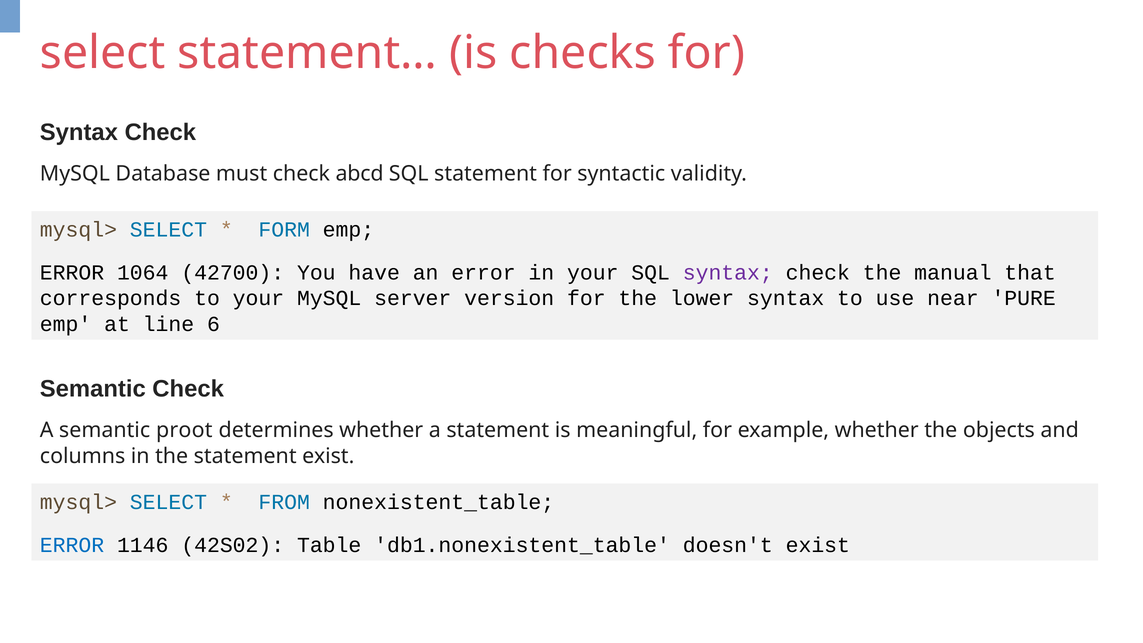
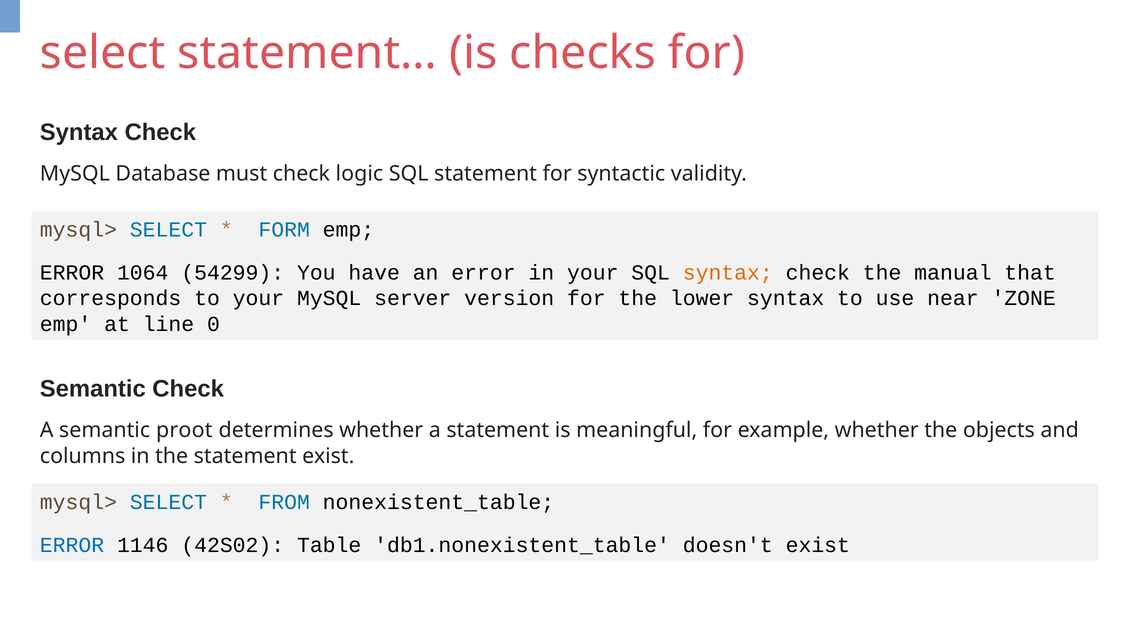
abcd: abcd -> logic
42700: 42700 -> 54299
syntax at (728, 273) colour: purple -> orange
PURE: PURE -> ZONE
6: 6 -> 0
